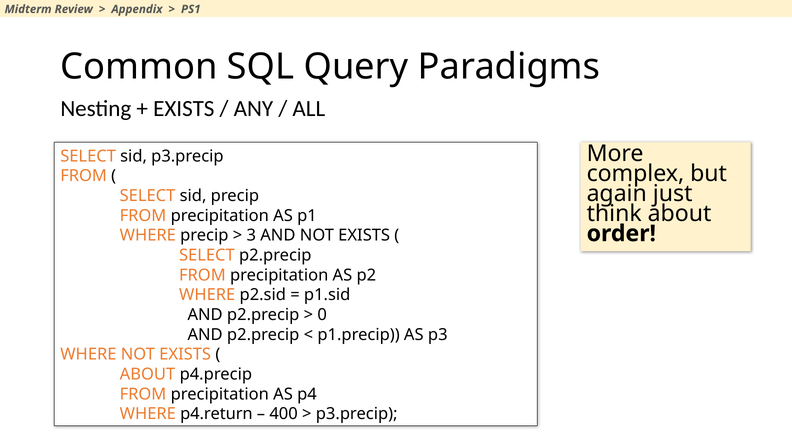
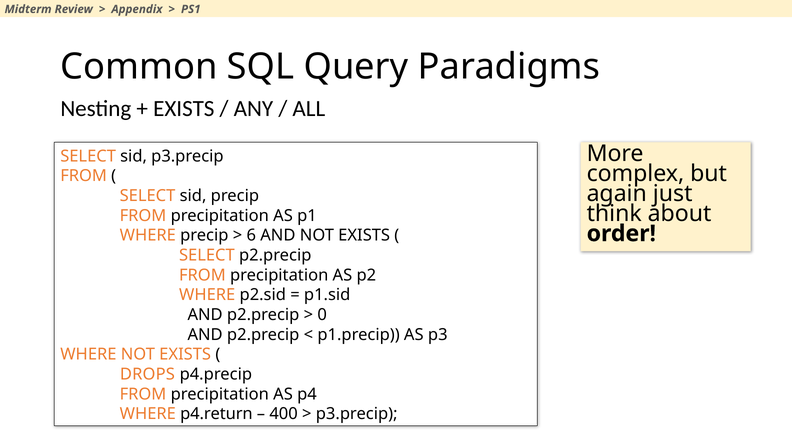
3: 3 -> 6
ABOUT at (147, 374): ABOUT -> DROPS
